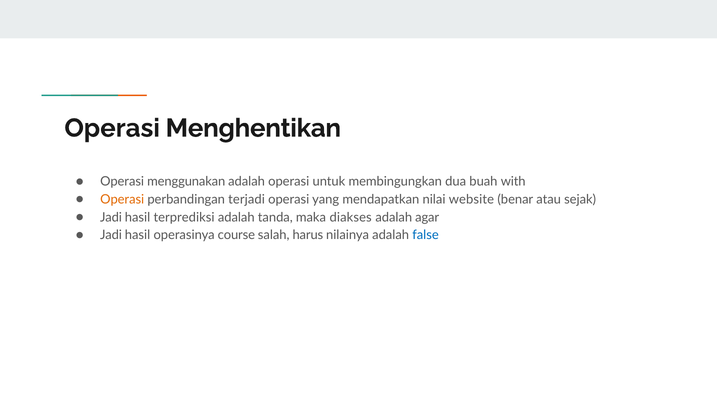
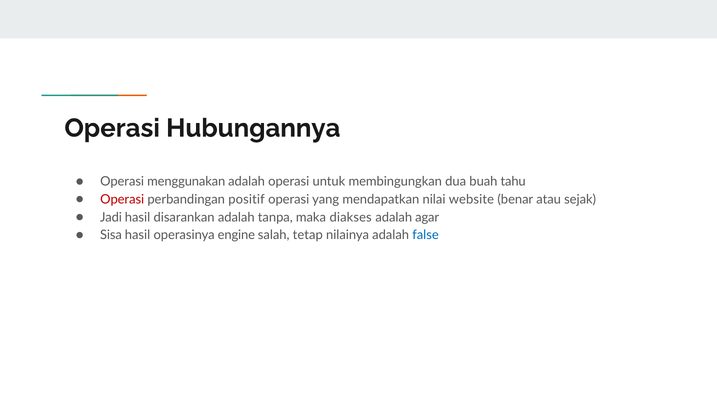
Menghentikan: Menghentikan -> Hubungannya
with: with -> tahu
Operasi at (122, 199) colour: orange -> red
terjadi: terjadi -> positif
terprediksi: terprediksi -> disarankan
tanda: tanda -> tanpa
Jadi at (111, 235): Jadi -> Sisa
course: course -> engine
harus: harus -> tetap
